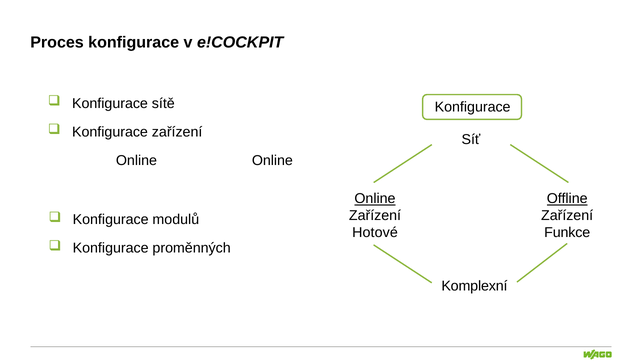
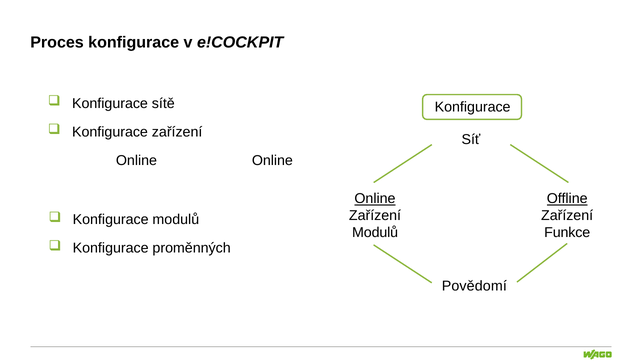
Hotové at (375, 233): Hotové -> Modulů
Komplexní: Komplexní -> Povědomí
